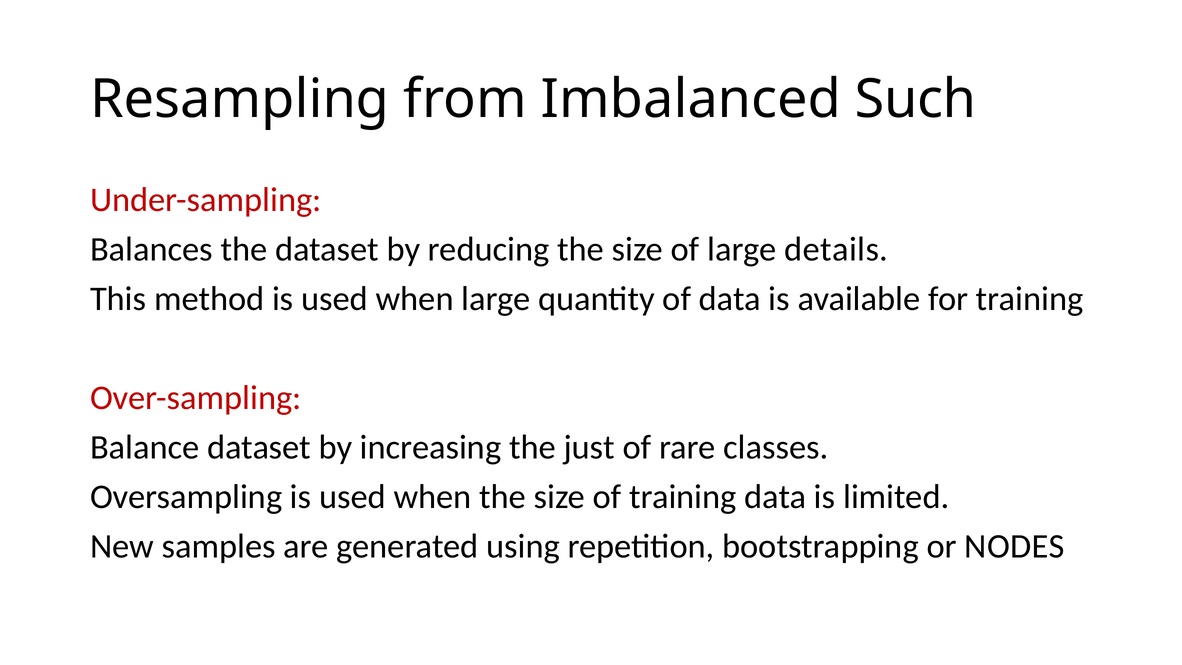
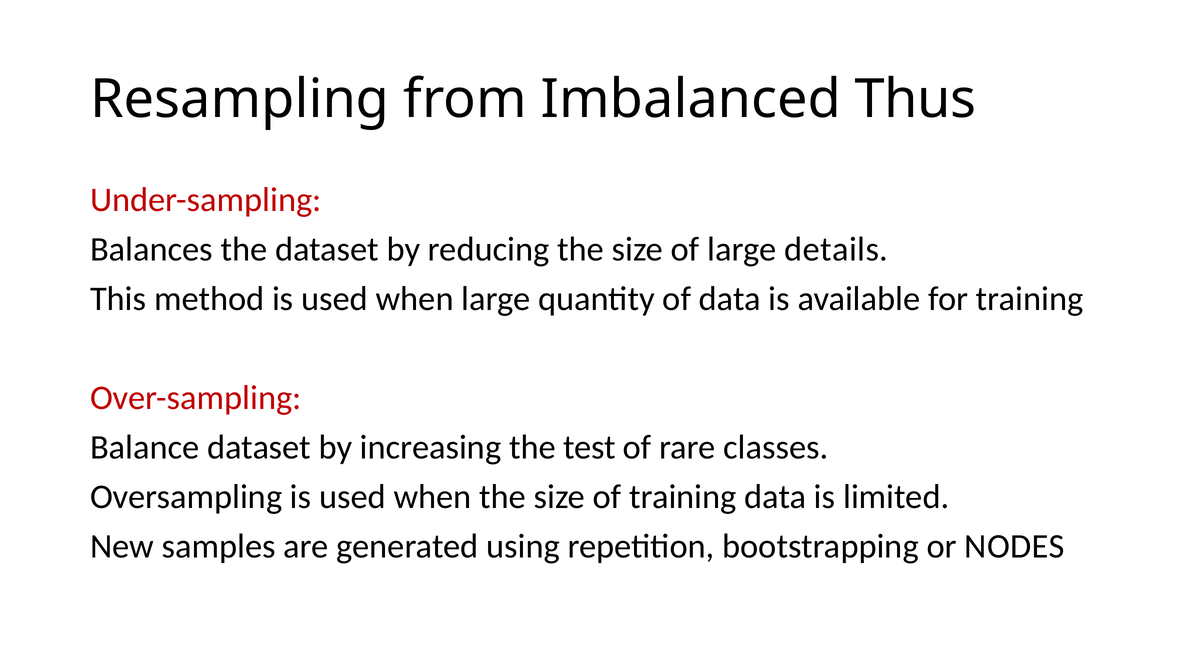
Such: Such -> Thus
just: just -> test
